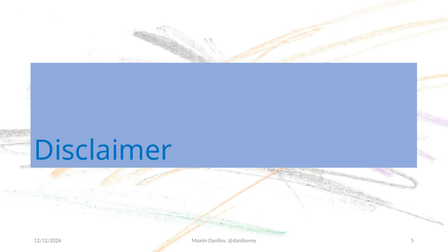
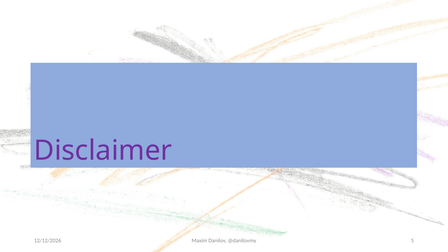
Disclaimer colour: blue -> purple
